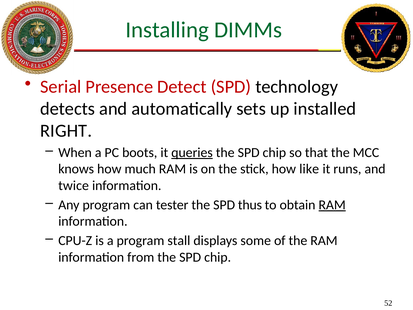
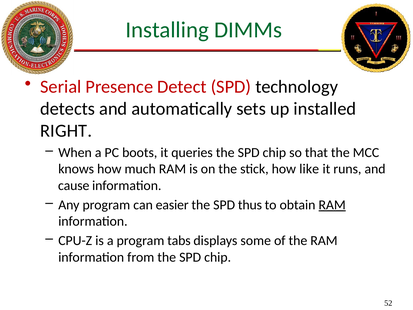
queries underline: present -> none
twice: twice -> cause
tester: tester -> easier
stall: stall -> tabs
